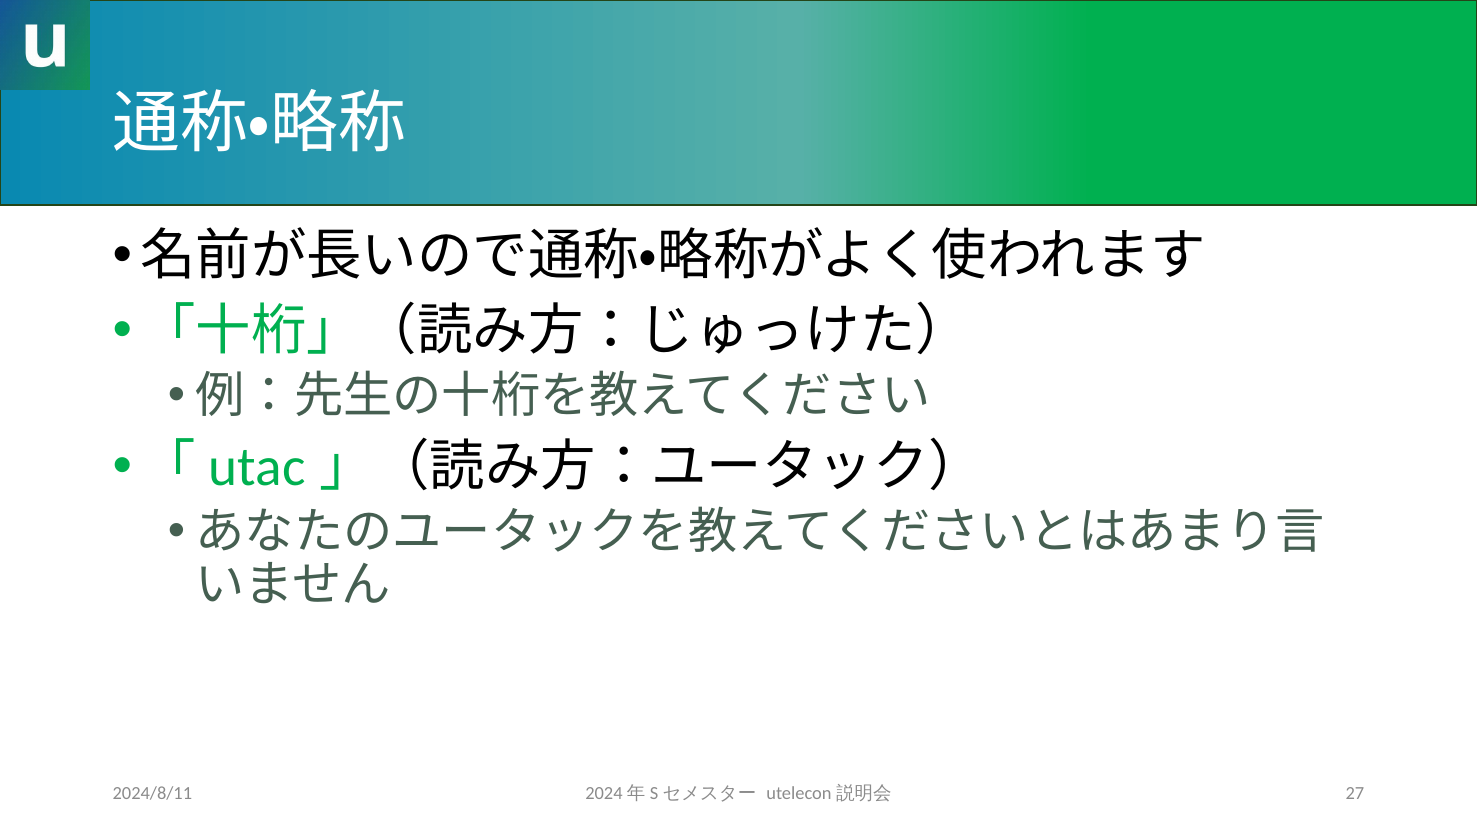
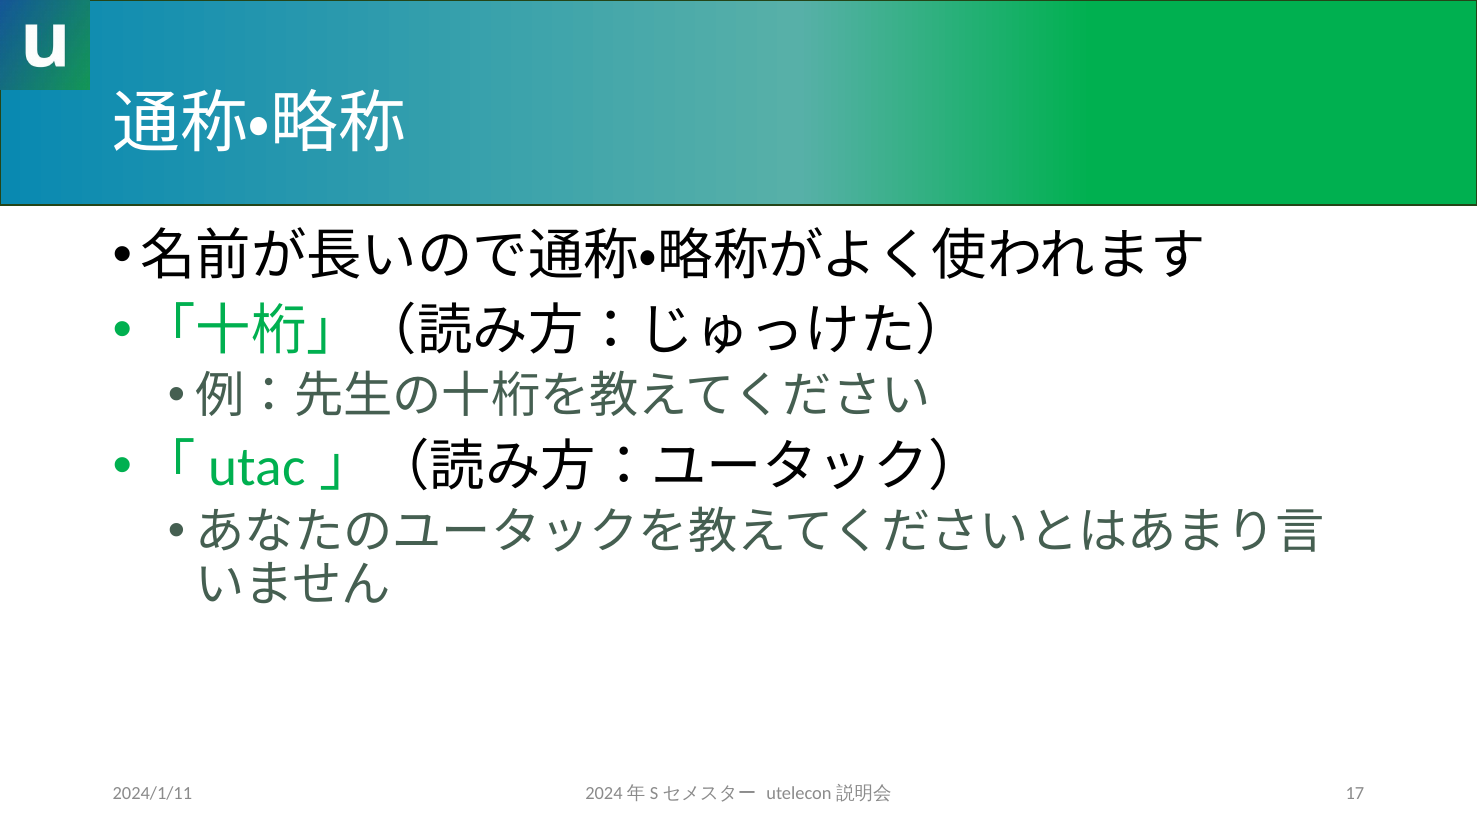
2024/8/11: 2024/8/11 -> 2024/1/11
27: 27 -> 17
